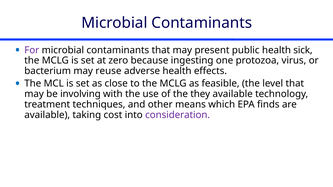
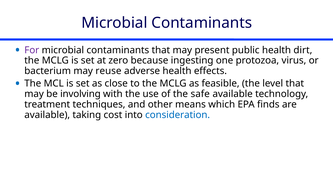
sick: sick -> dirt
they: they -> safe
consideration colour: purple -> blue
